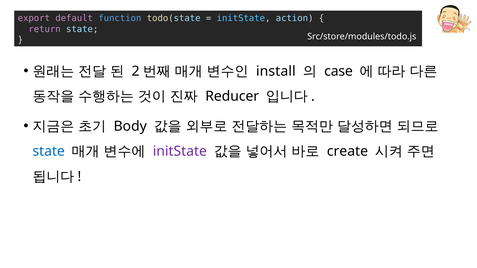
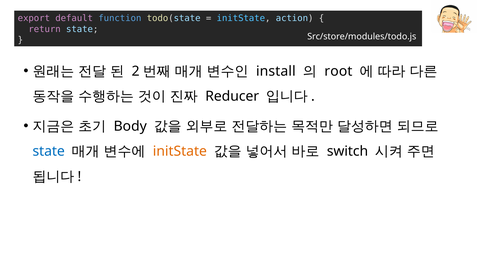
case: case -> root
initState at (180, 152) colour: purple -> orange
create: create -> switch
